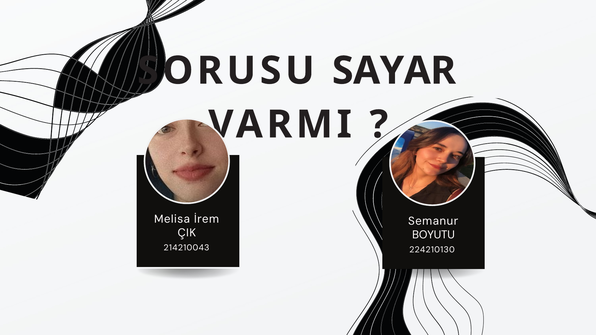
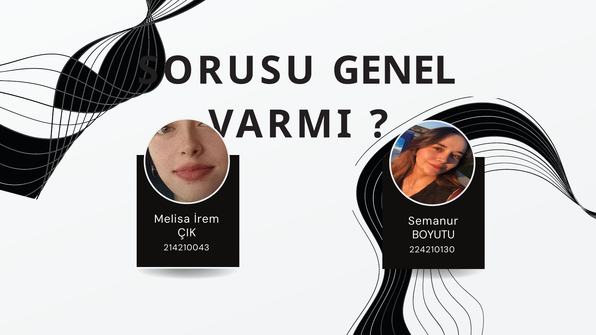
SAYAR: SAYAR -> GENEL
